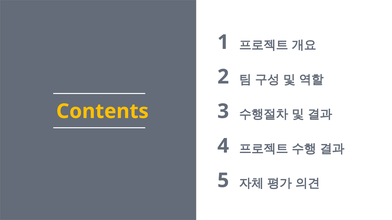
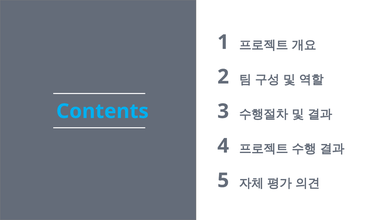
Contents colour: yellow -> light blue
